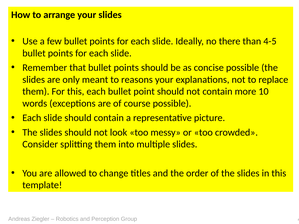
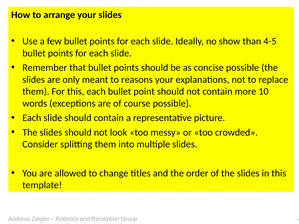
there: there -> show
